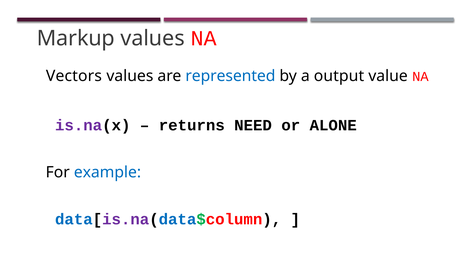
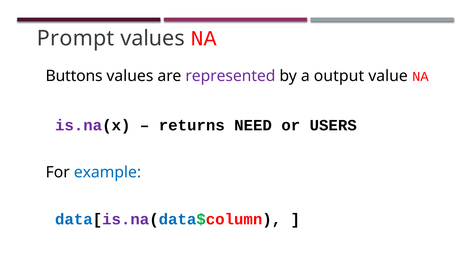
Markup: Markup -> Prompt
Vectors: Vectors -> Buttons
represented colour: blue -> purple
ALONE: ALONE -> USERS
